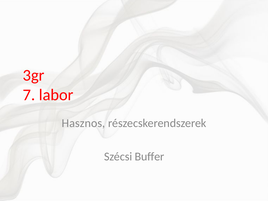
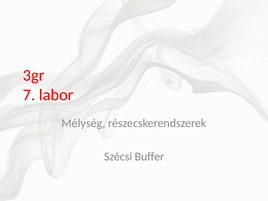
Hasznos: Hasznos -> Mélység
